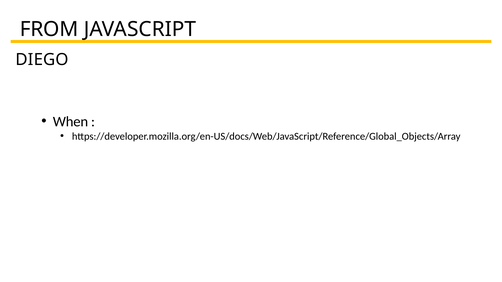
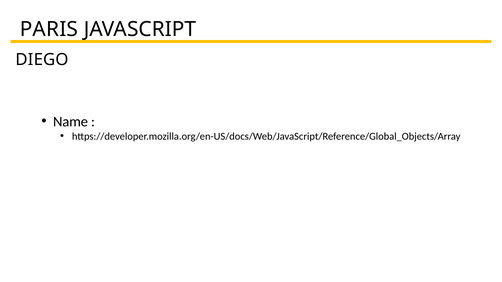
FROM: FROM -> PARIS
When: When -> Name
